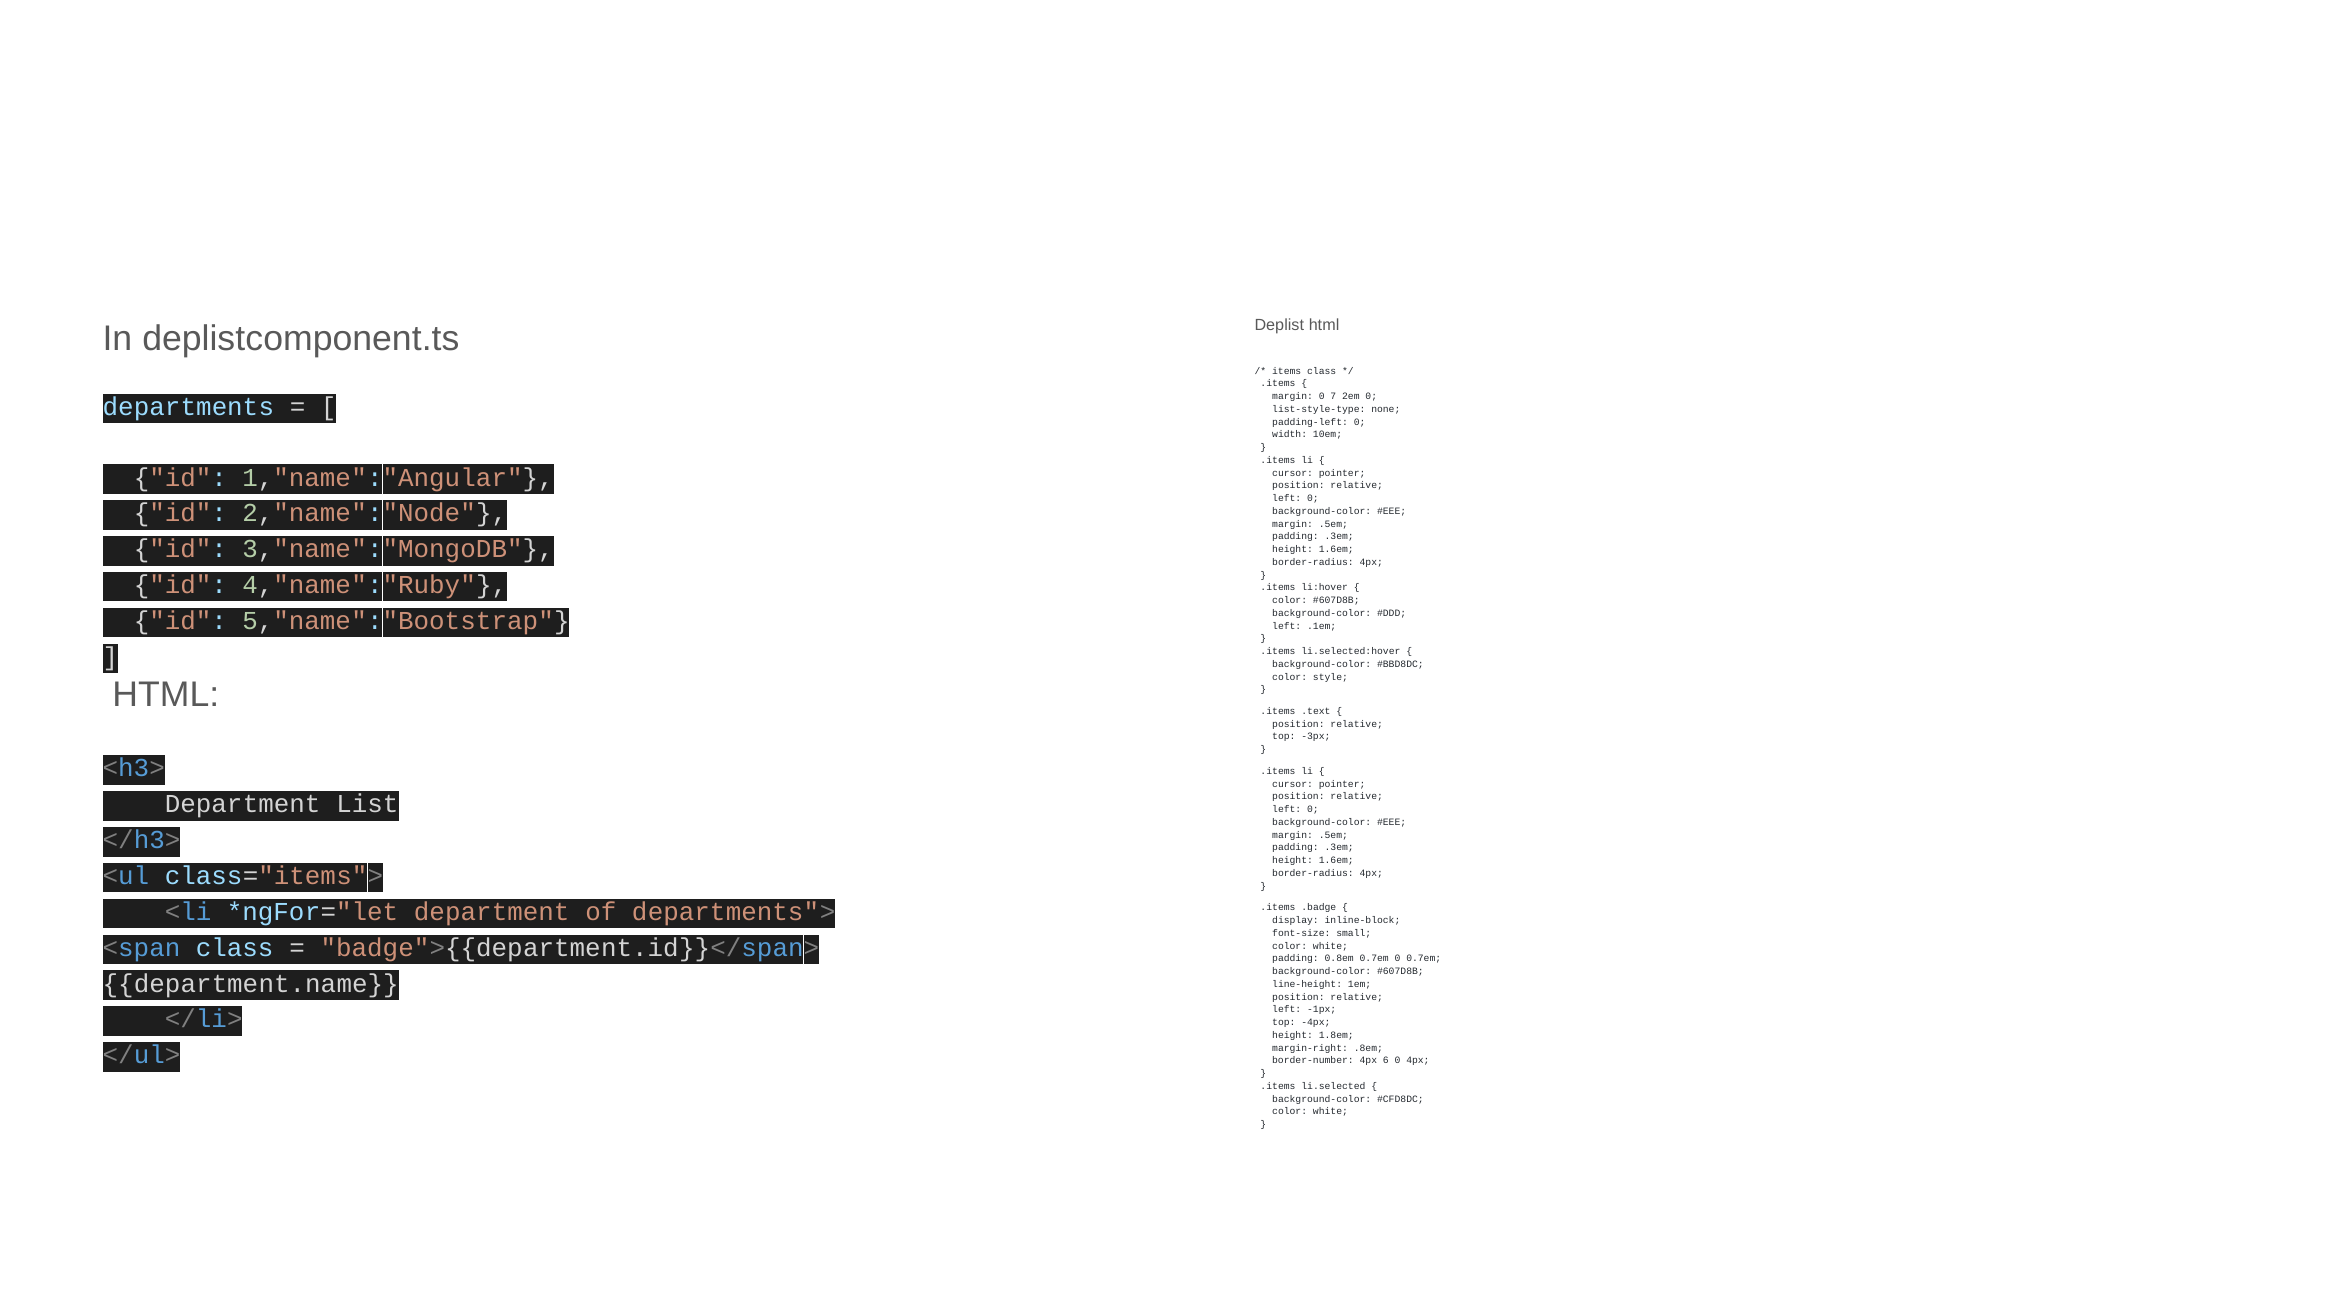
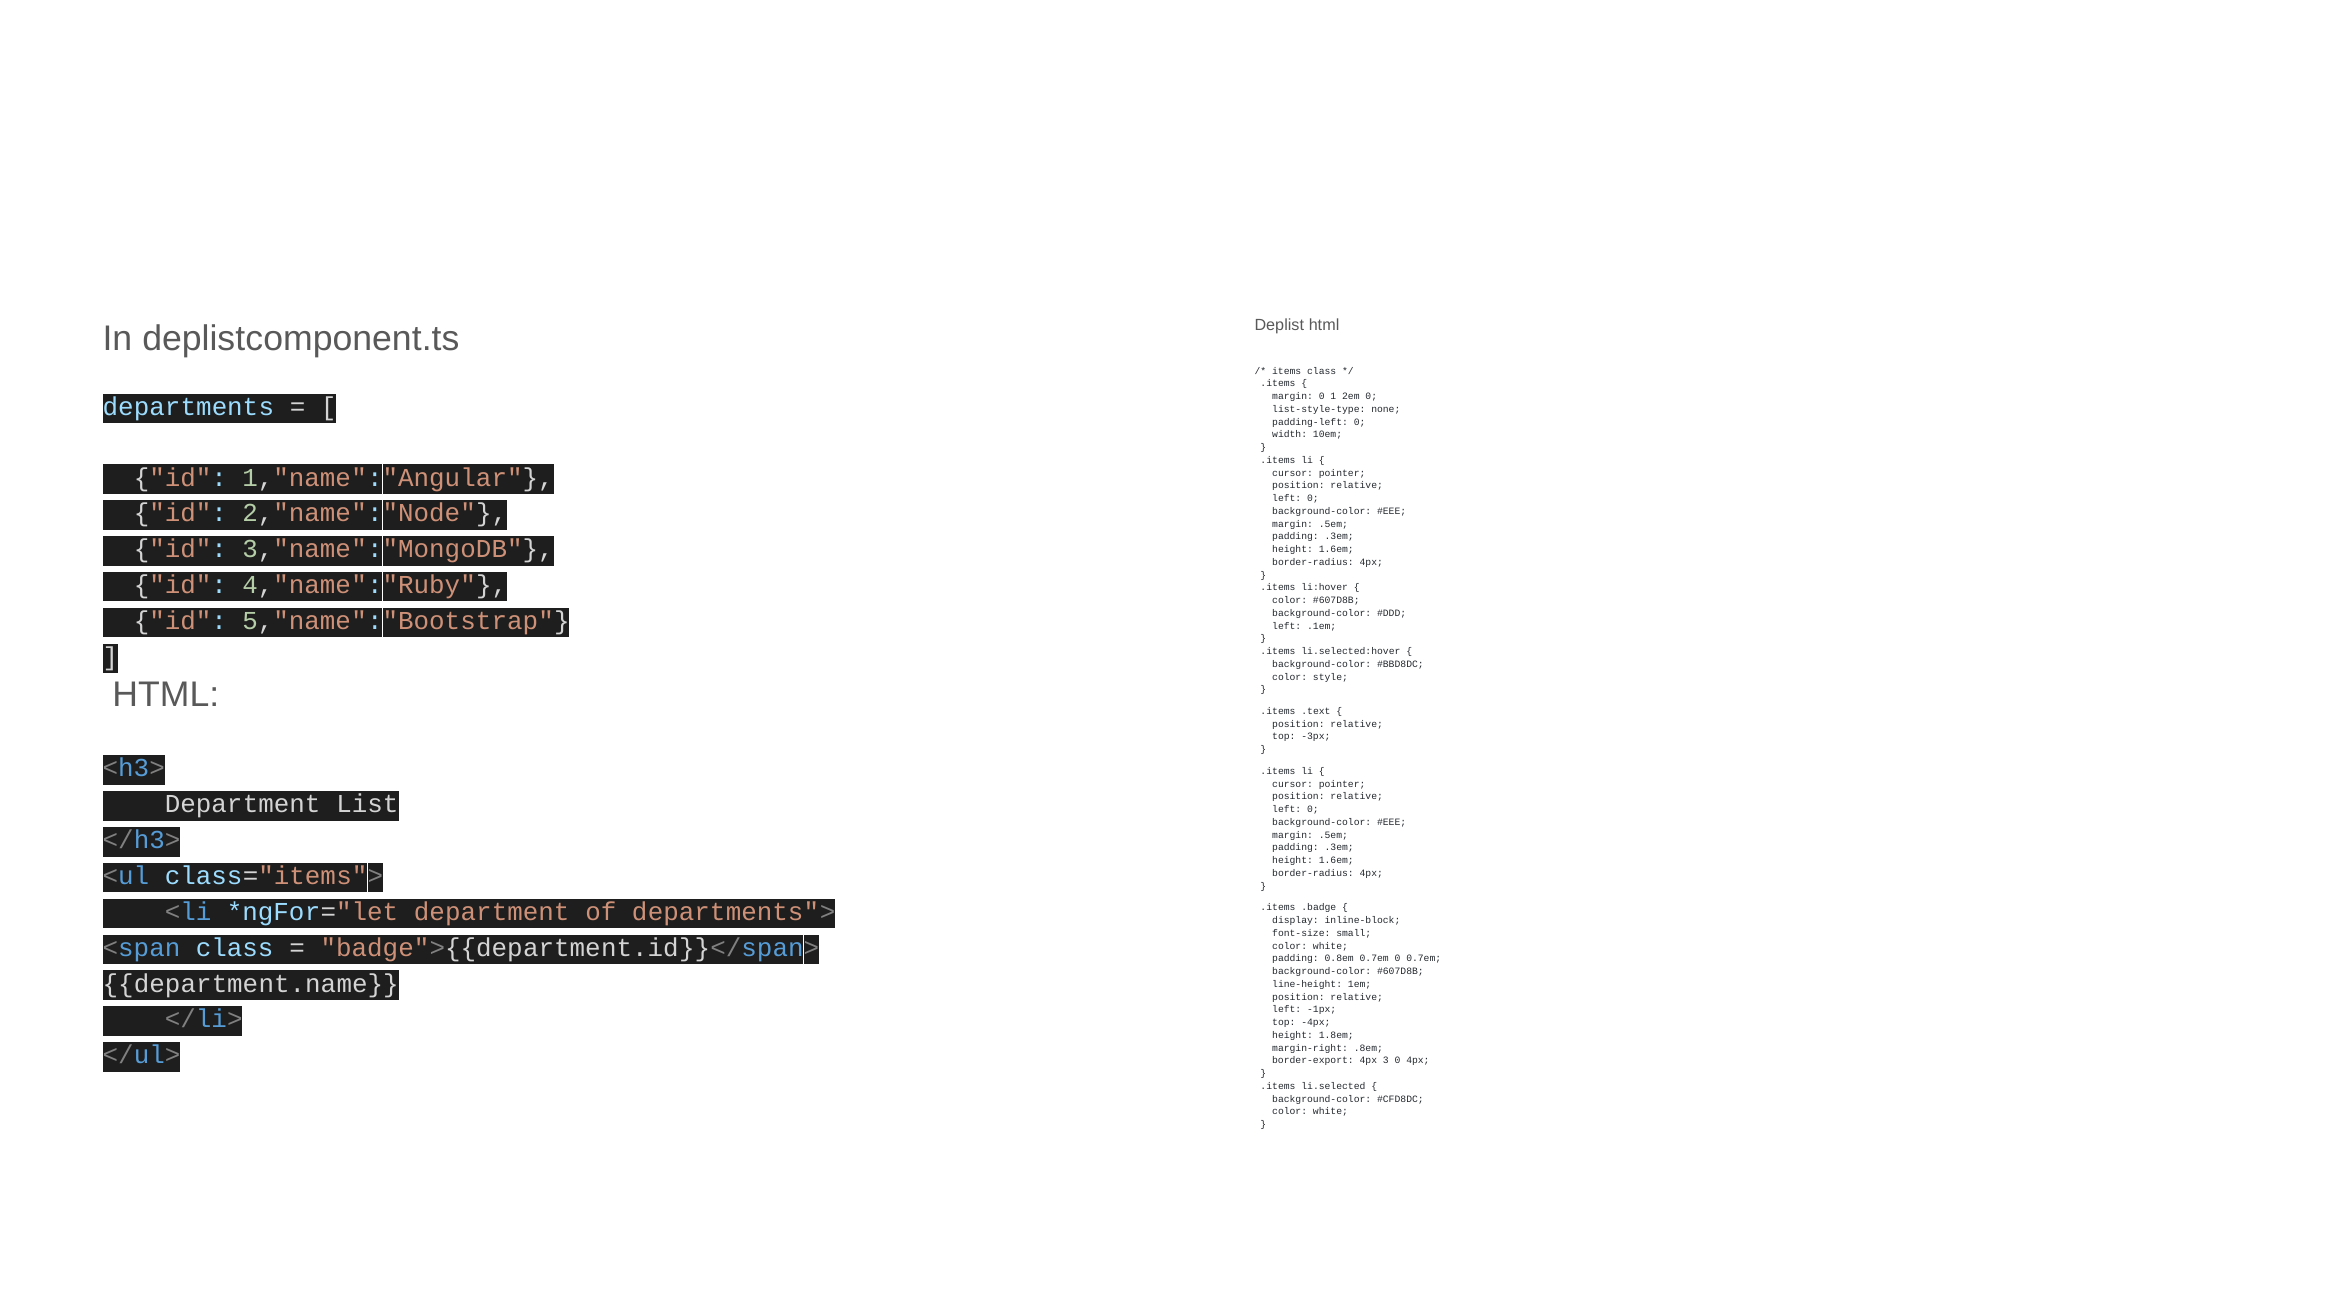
7: 7 -> 1
border-number: border-number -> border-export
6: 6 -> 3
